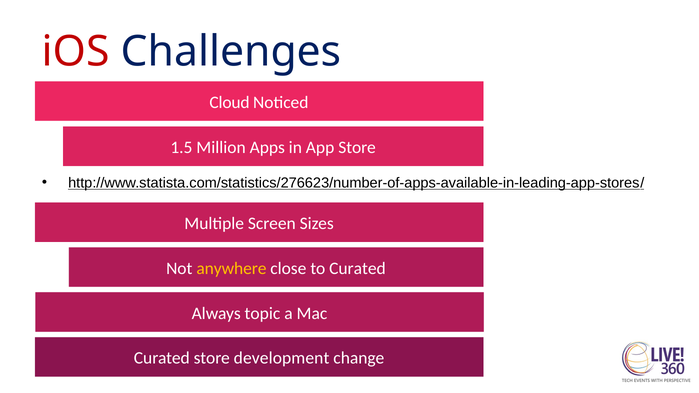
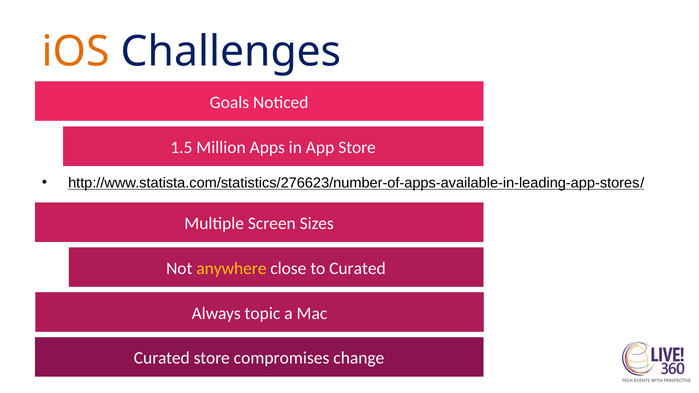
iOS colour: red -> orange
Cloud: Cloud -> Goals
development: development -> compromises
